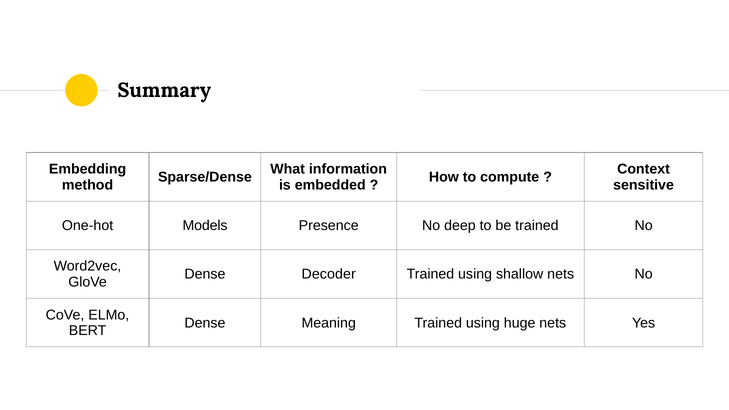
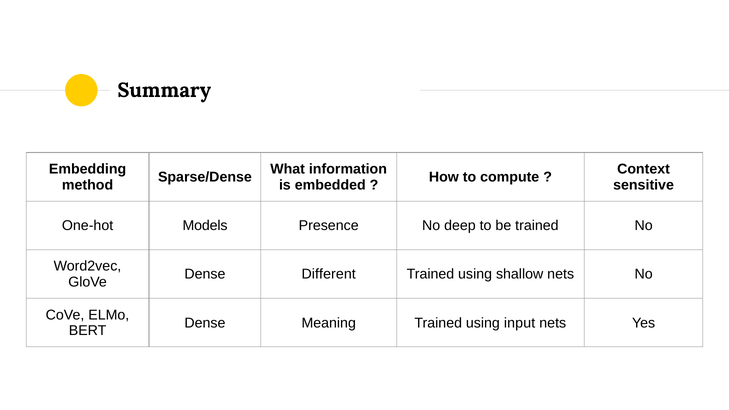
Decoder: Decoder -> Different
huge: huge -> input
